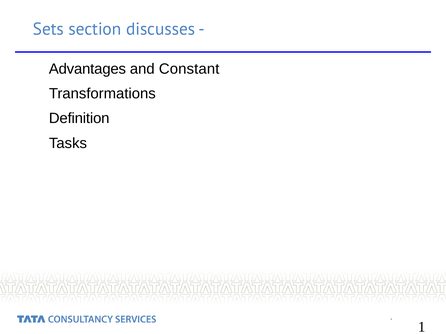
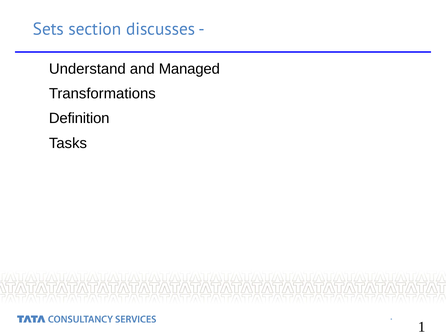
Advantages: Advantages -> Understand
Constant: Constant -> Managed
